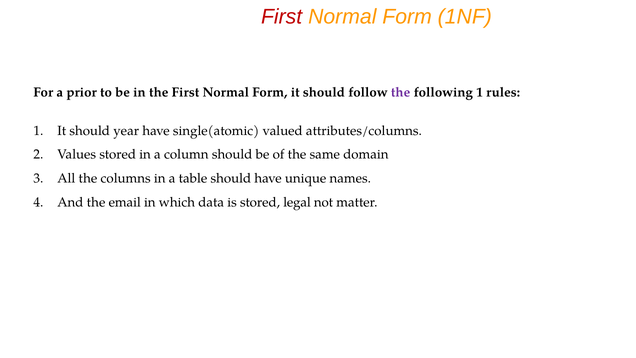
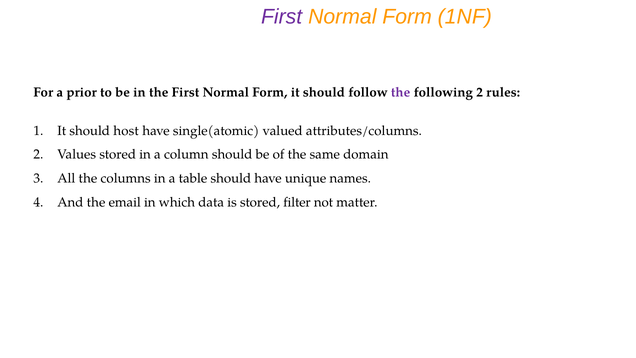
First at (282, 17) colour: red -> purple
following 1: 1 -> 2
year: year -> host
legal: legal -> filter
